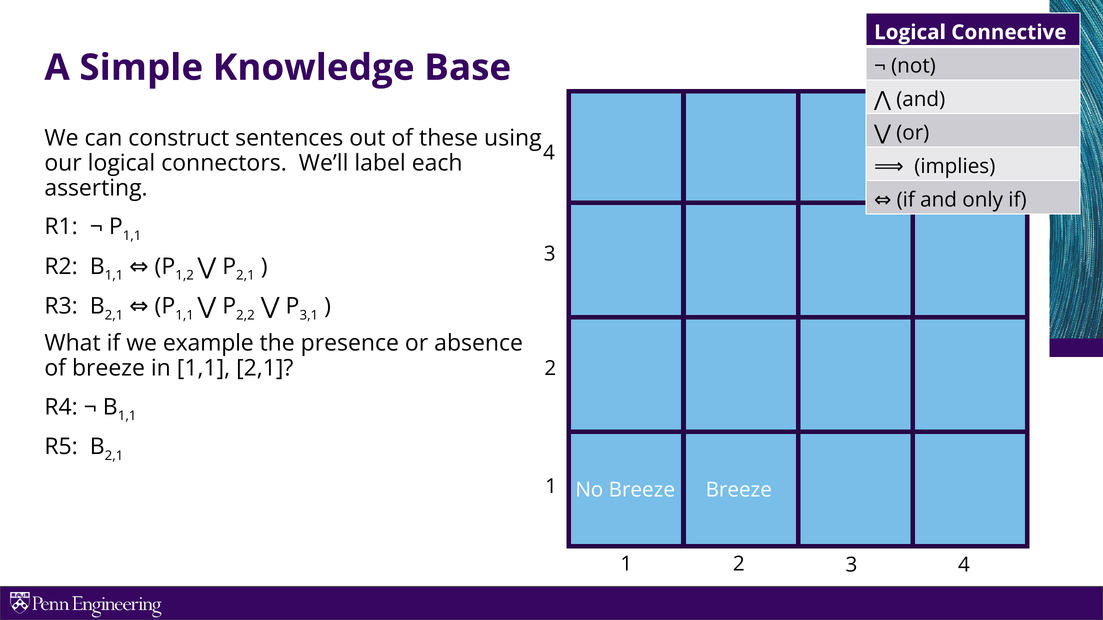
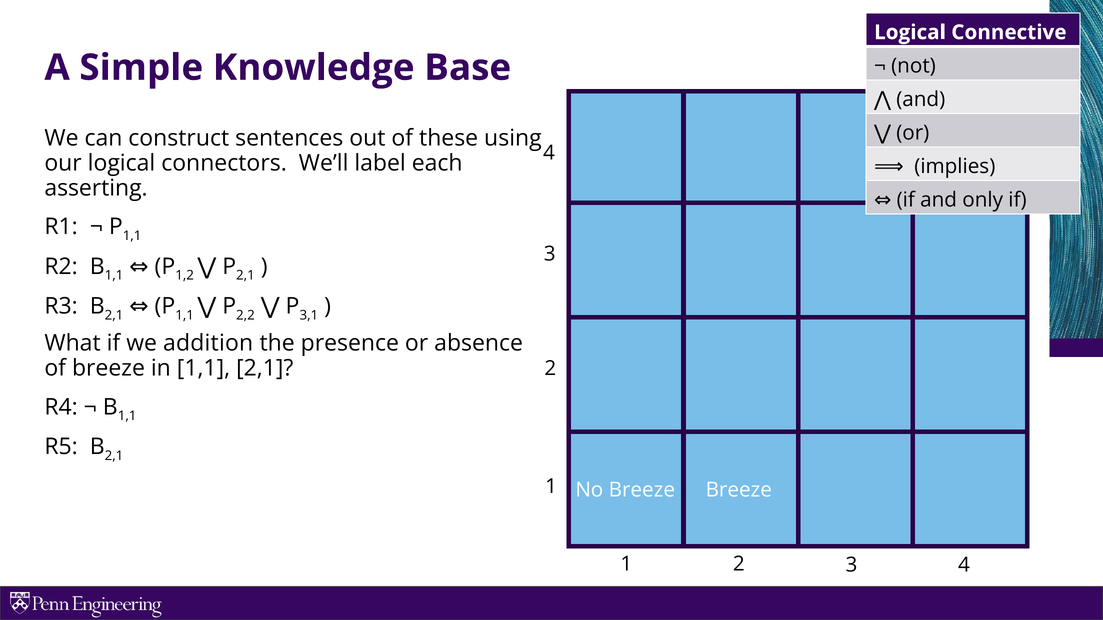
example: example -> addition
